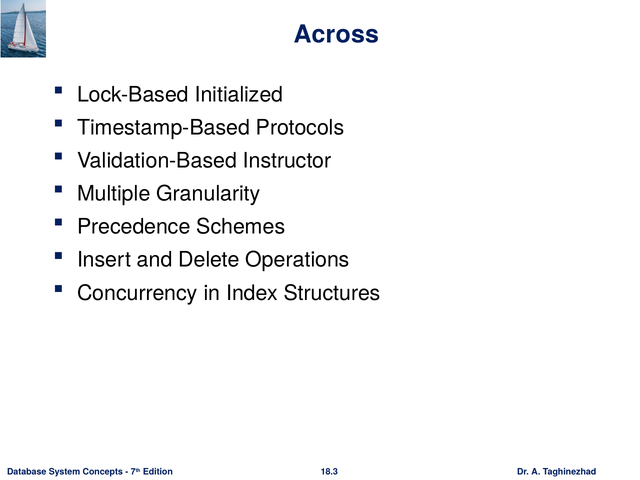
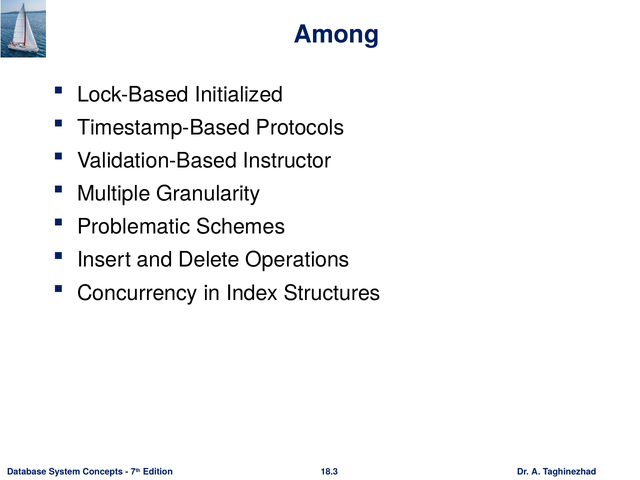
Across: Across -> Among
Precedence: Precedence -> Problematic
